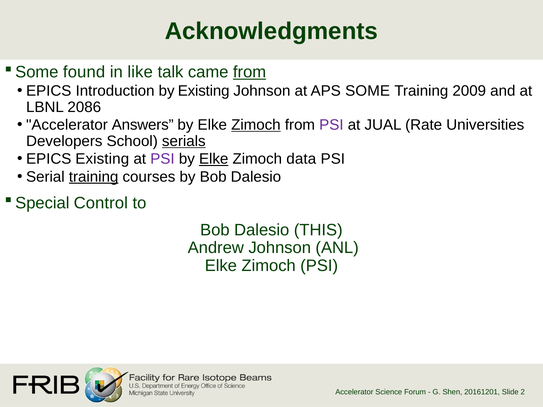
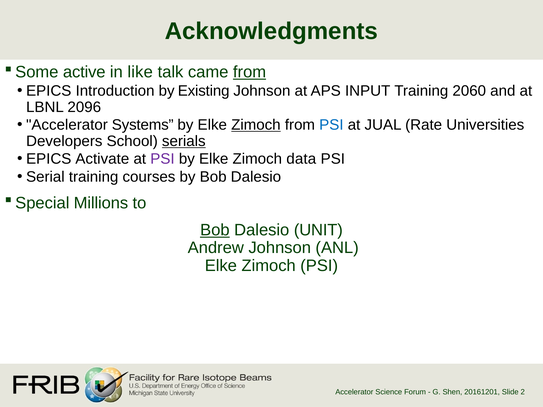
found: found -> active
SOME: SOME -> INPUT
2009: 2009 -> 2060
2086: 2086 -> 2096
Answers: Answers -> Systems
PSI at (331, 125) colour: purple -> blue
EPICS Existing: Existing -> Activate
Elke at (214, 159) underline: present -> none
training at (94, 177) underline: present -> none
Control: Control -> Millions
Bob at (215, 230) underline: none -> present
THIS: THIS -> UNIT
